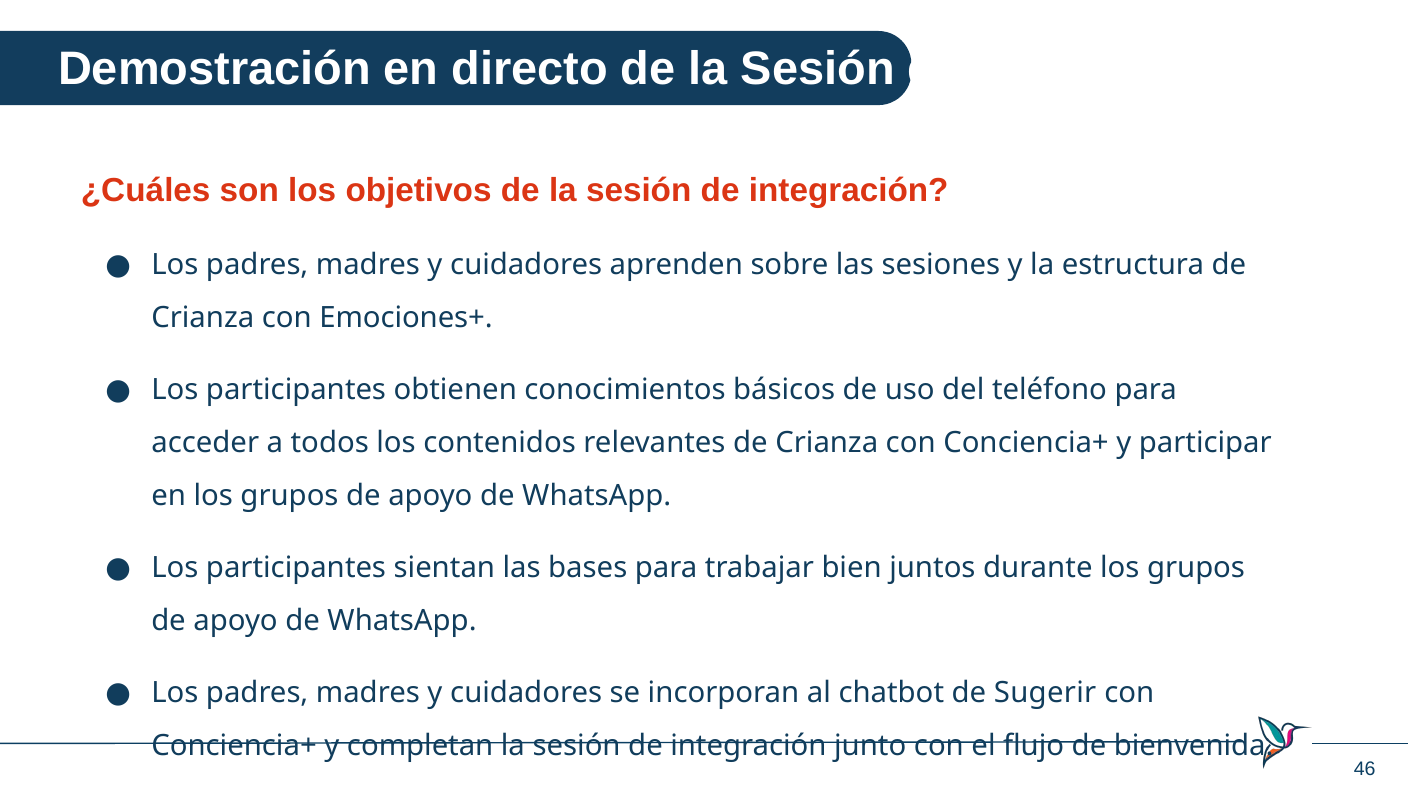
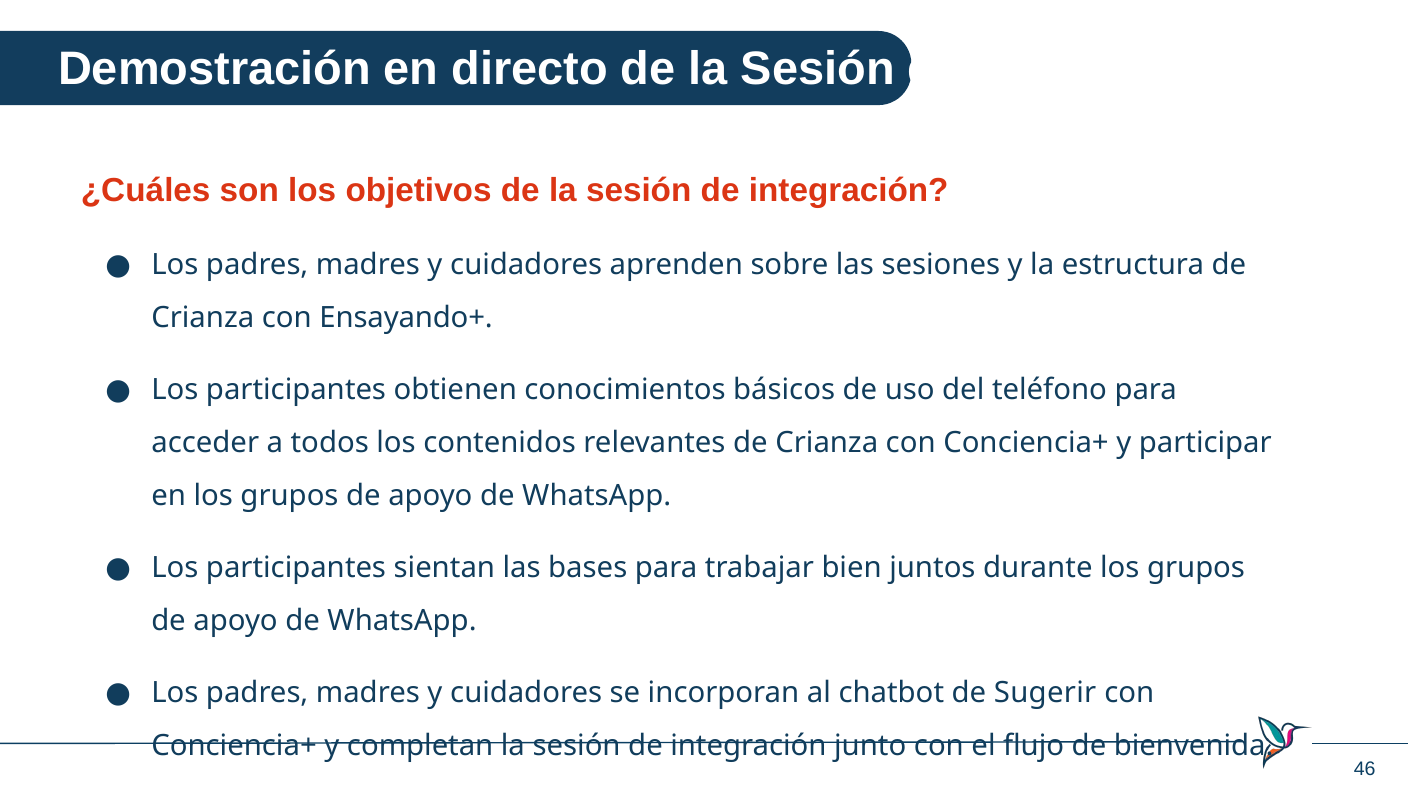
Emociones+: Emociones+ -> Ensayando+
